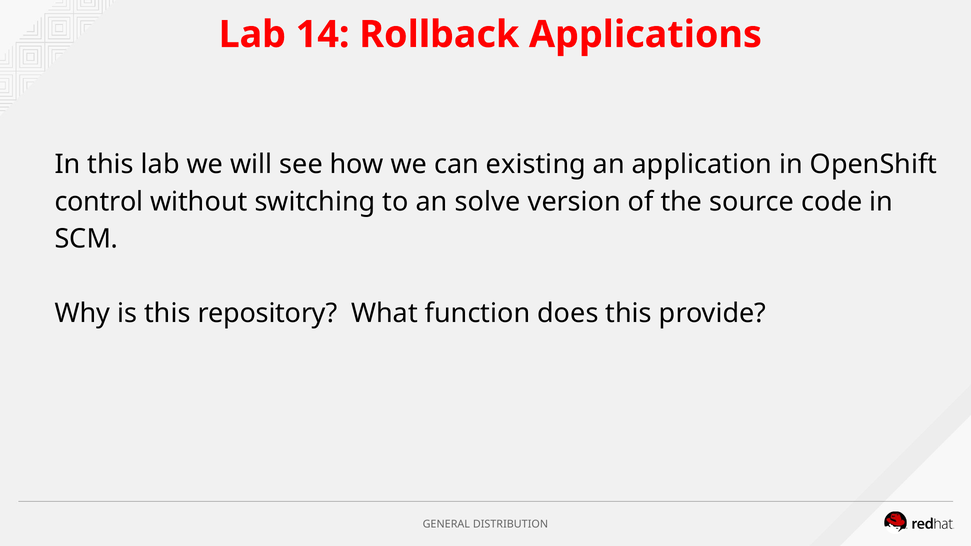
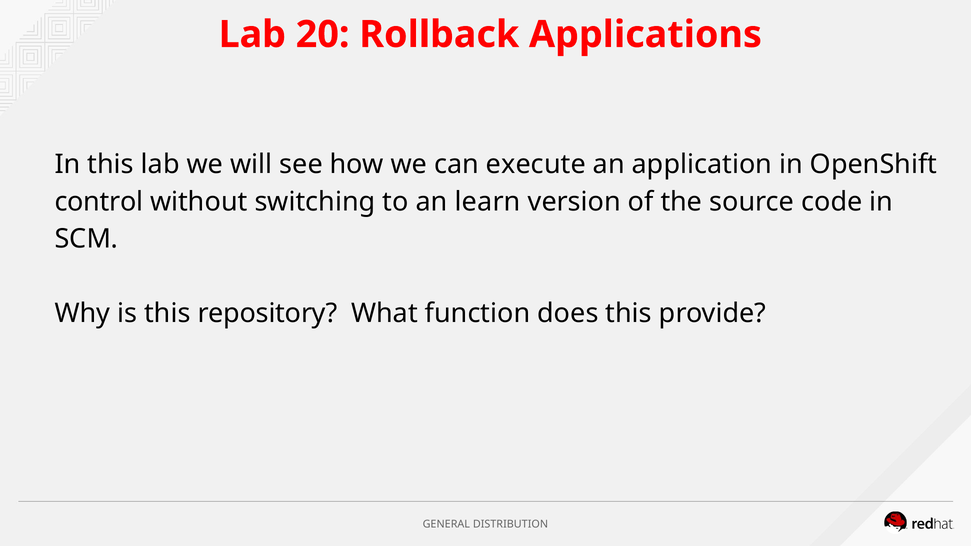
14: 14 -> 20
existing: existing -> execute
solve: solve -> learn
